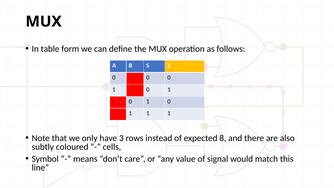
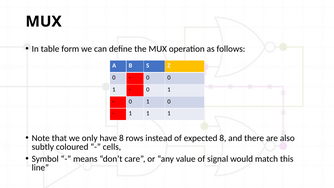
have 3: 3 -> 8
